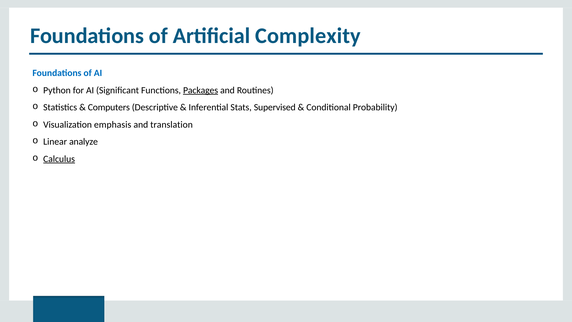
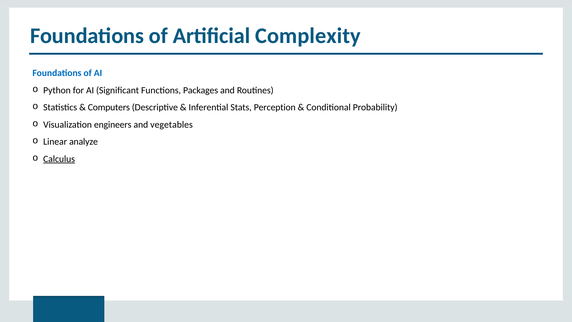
Packages underline: present -> none
Supervised: Supervised -> Perception
emphasis: emphasis -> engineers
translation: translation -> vegetables
